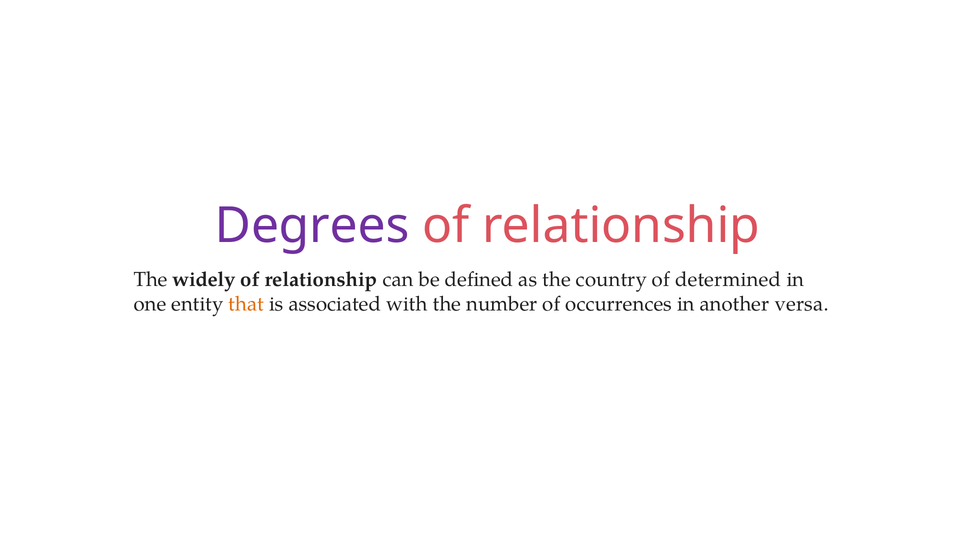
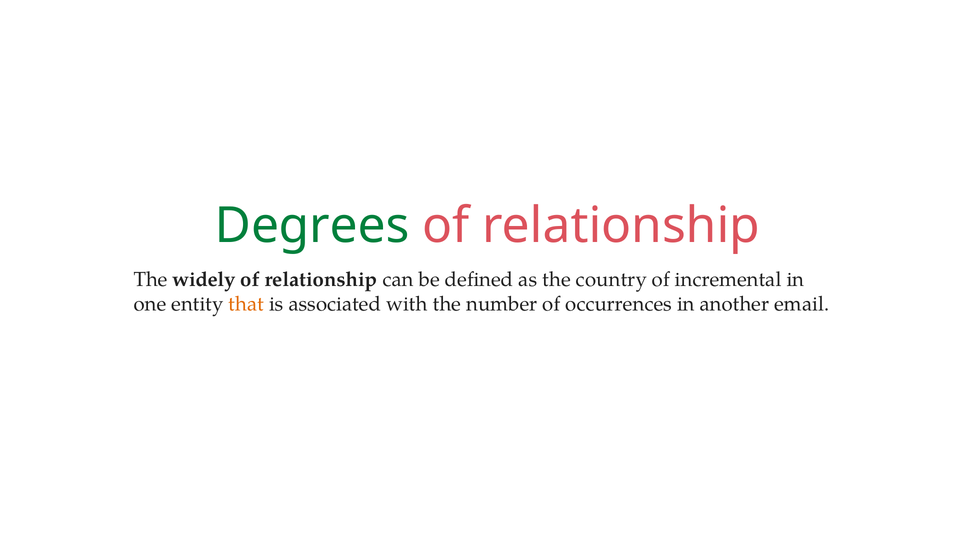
Degrees colour: purple -> green
determined: determined -> incremental
versa: versa -> email
